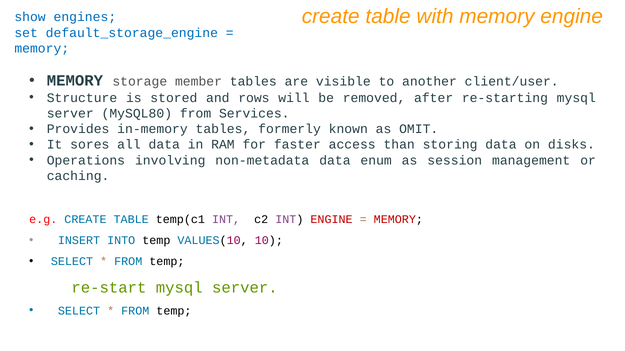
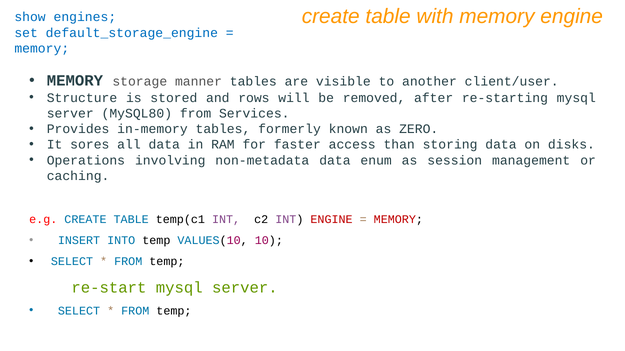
member: member -> manner
OMIT: OMIT -> ZERO
